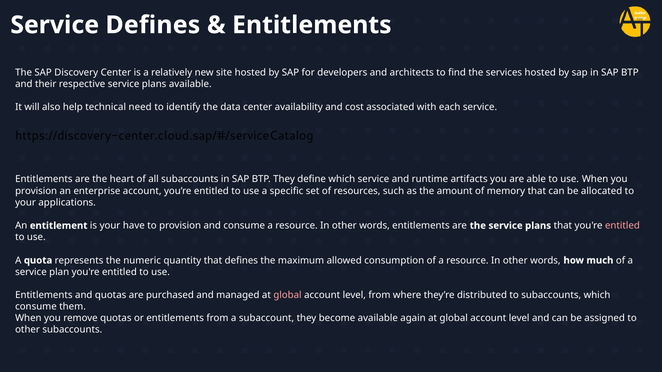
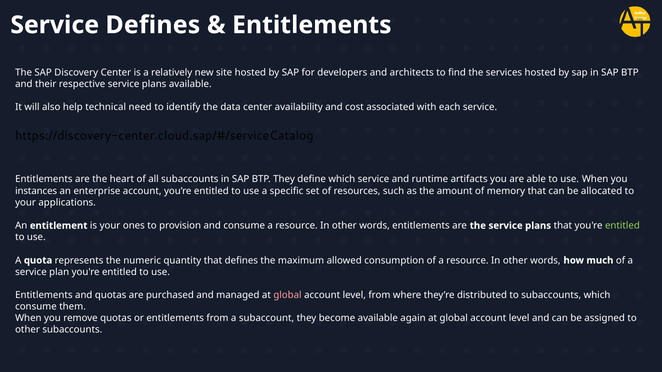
provision at (36, 191): provision -> instances
have: have -> ones
entitled at (622, 226) colour: pink -> light green
